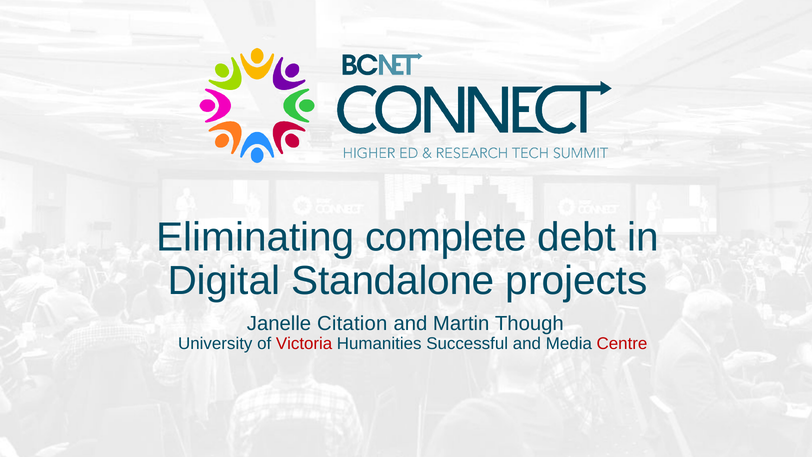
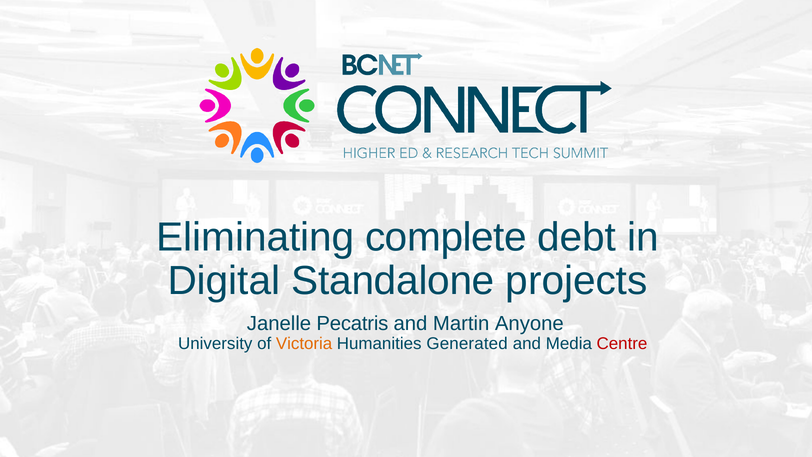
Citation: Citation -> Pecatris
Though: Though -> Anyone
Victoria colour: red -> orange
Successful: Successful -> Generated
